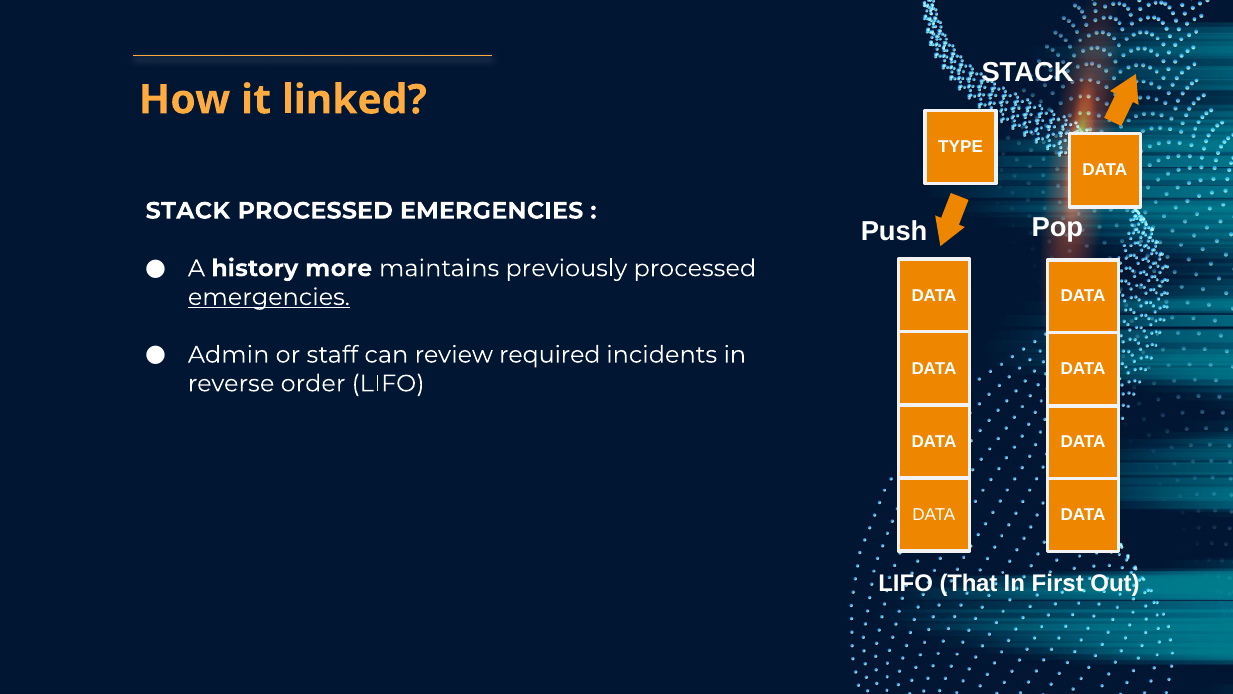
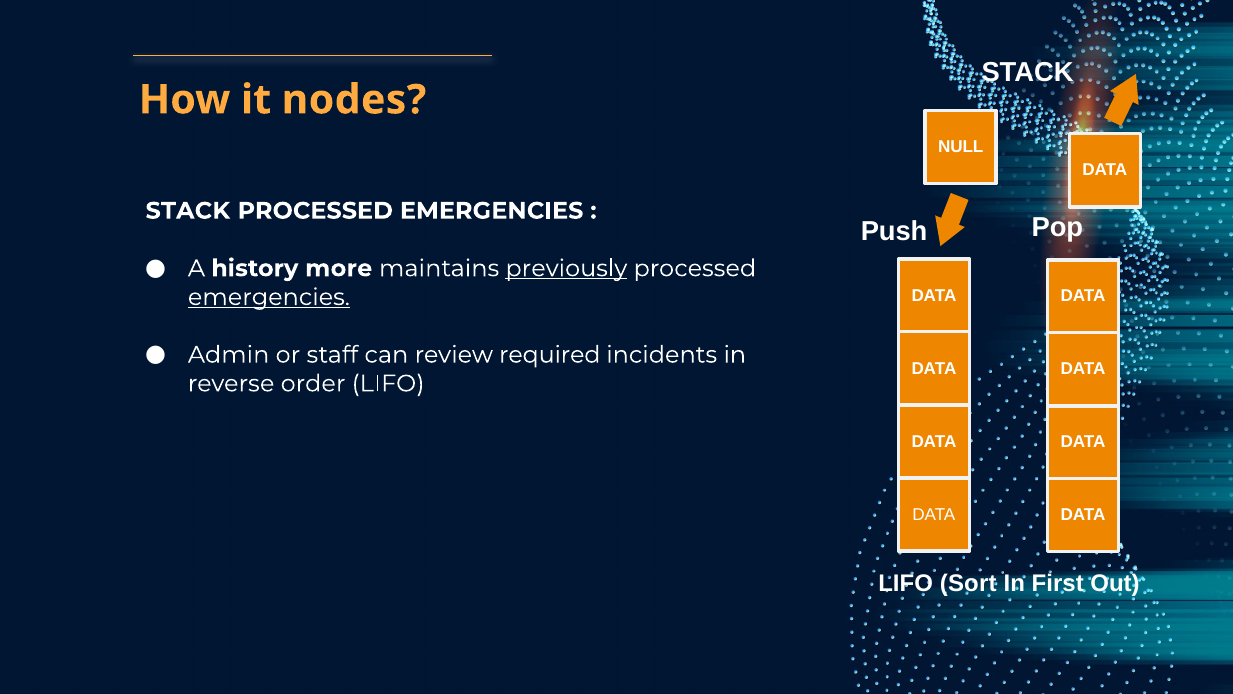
linked: linked -> nodes
TYPE: TYPE -> NULL
previously underline: none -> present
That: That -> Sort
